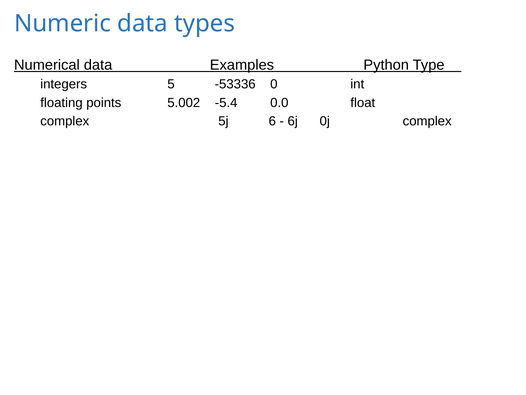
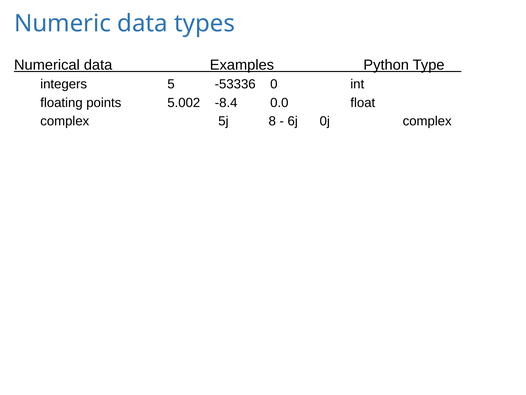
-5.4: -5.4 -> -8.4
6: 6 -> 8
